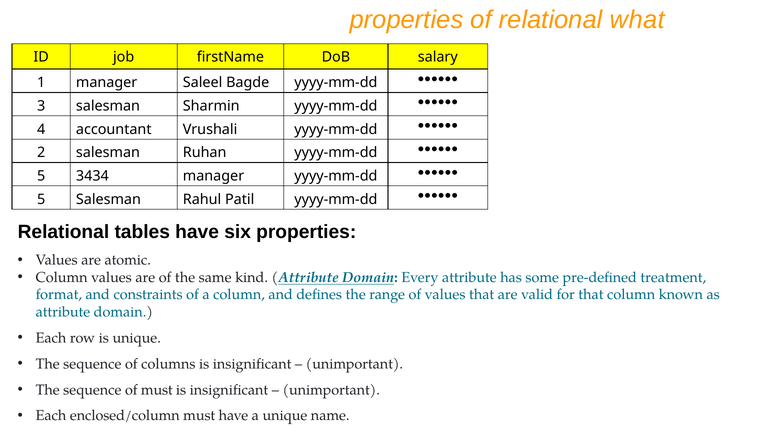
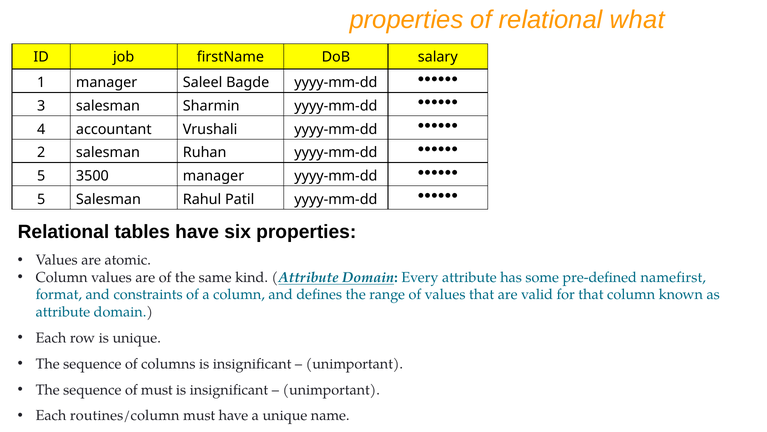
3434: 3434 -> 3500
treatment: treatment -> namefirst
enclosed/column: enclosed/column -> routines/column
